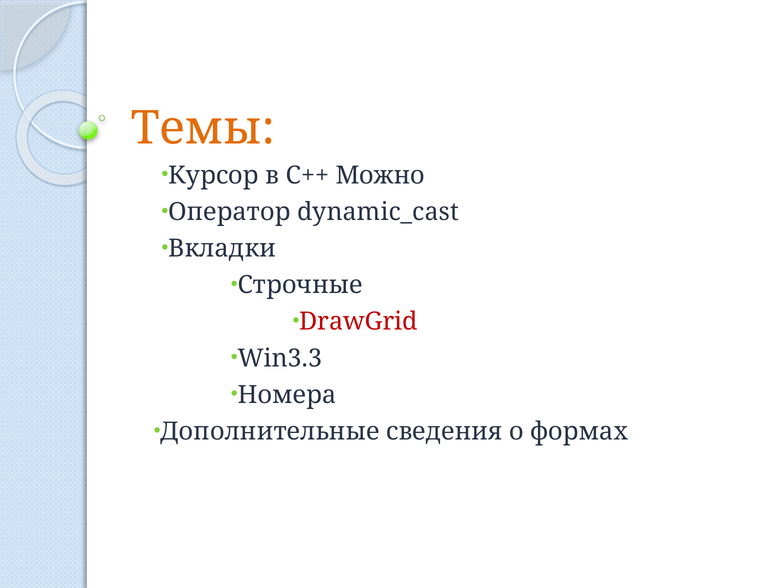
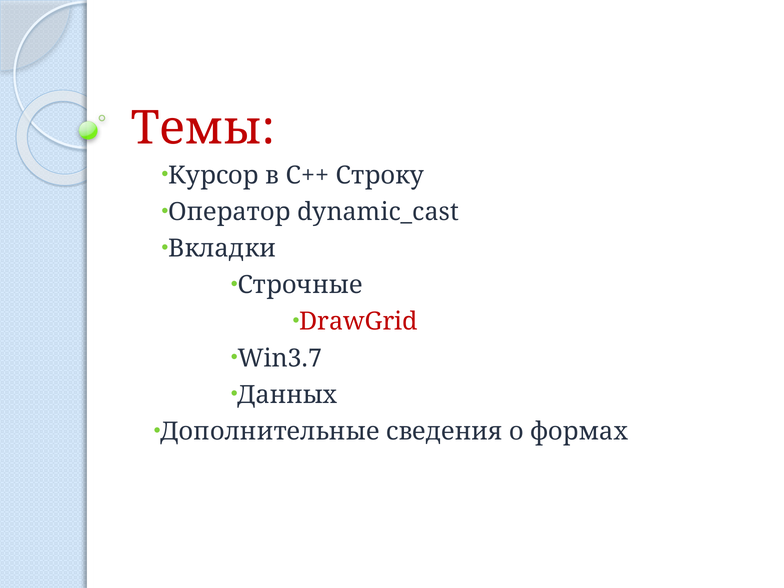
Темы colour: orange -> red
Можно: Можно -> Строку
Win3.3: Win3.3 -> Win3.7
Номера: Номера -> Данных
